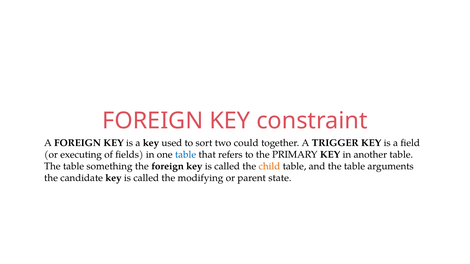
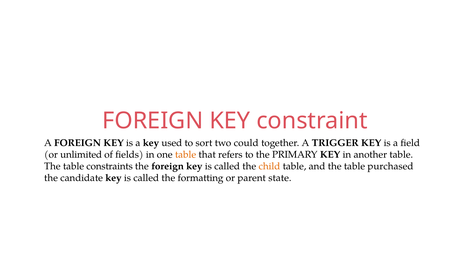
executing: executing -> unlimited
table at (186, 155) colour: blue -> orange
something: something -> constraints
arguments: arguments -> purchased
modifying: modifying -> formatting
